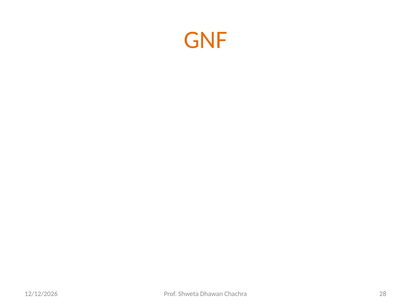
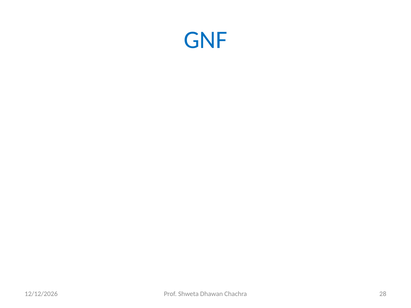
GNF colour: orange -> blue
